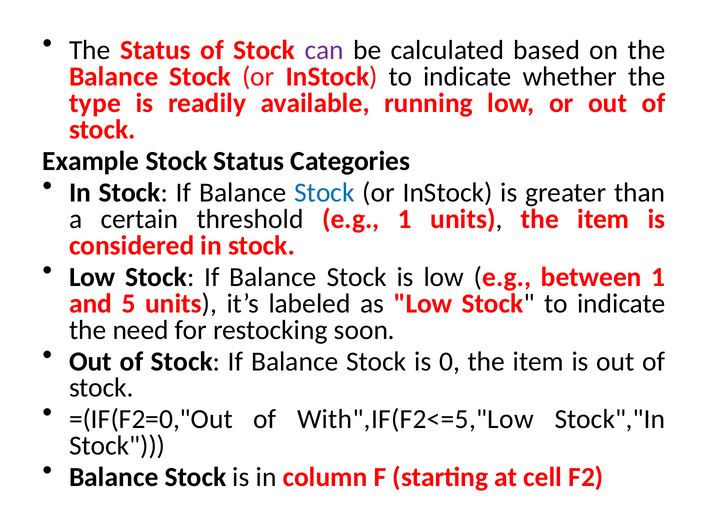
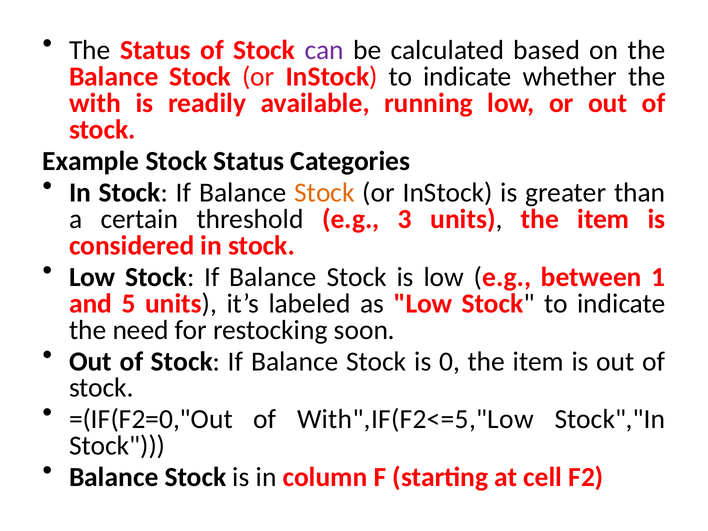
type: type -> with
Stock at (324, 193) colour: blue -> orange
e.g 1: 1 -> 3
